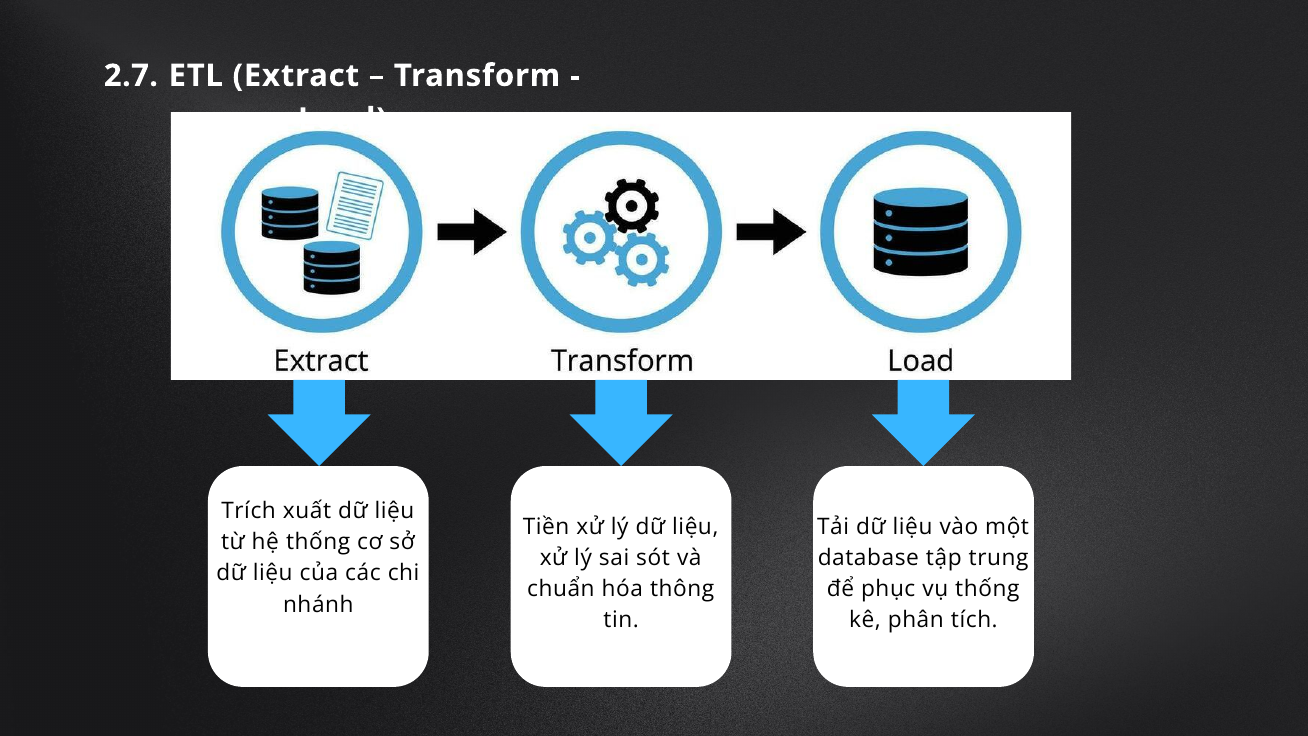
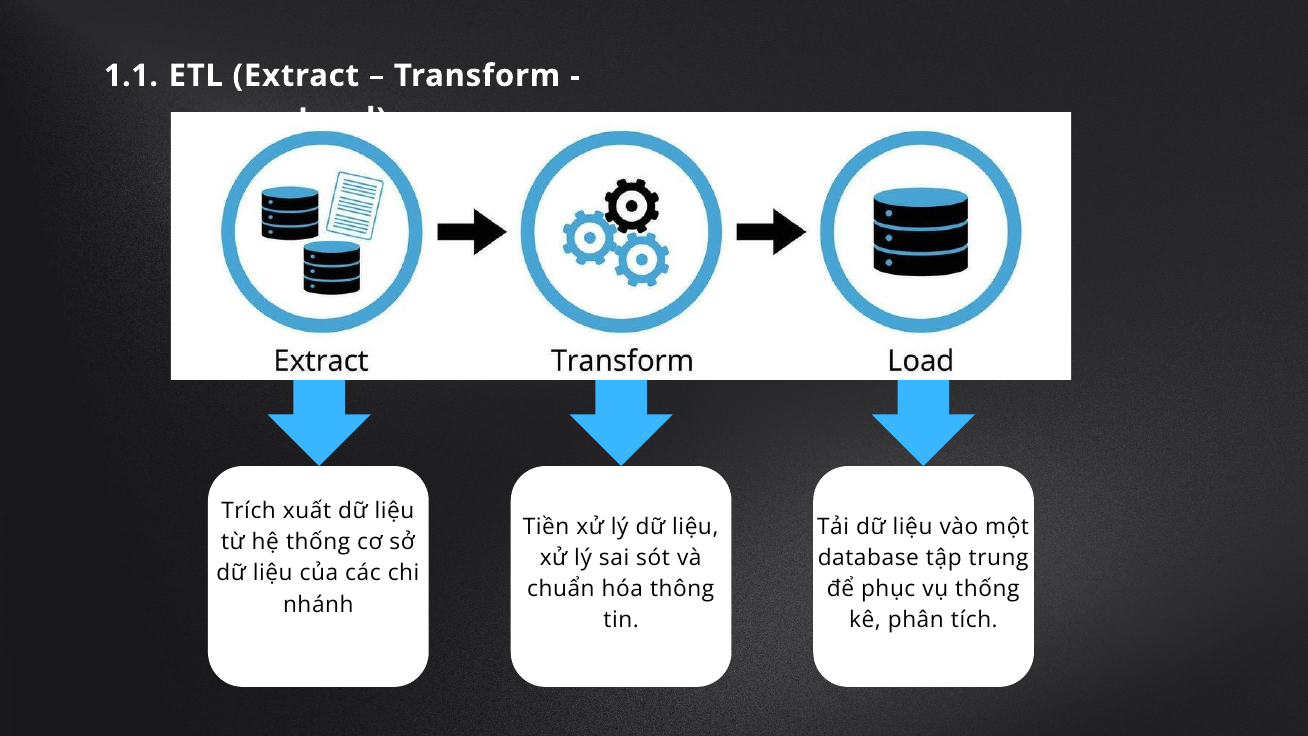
2.7: 2.7 -> 1.1
